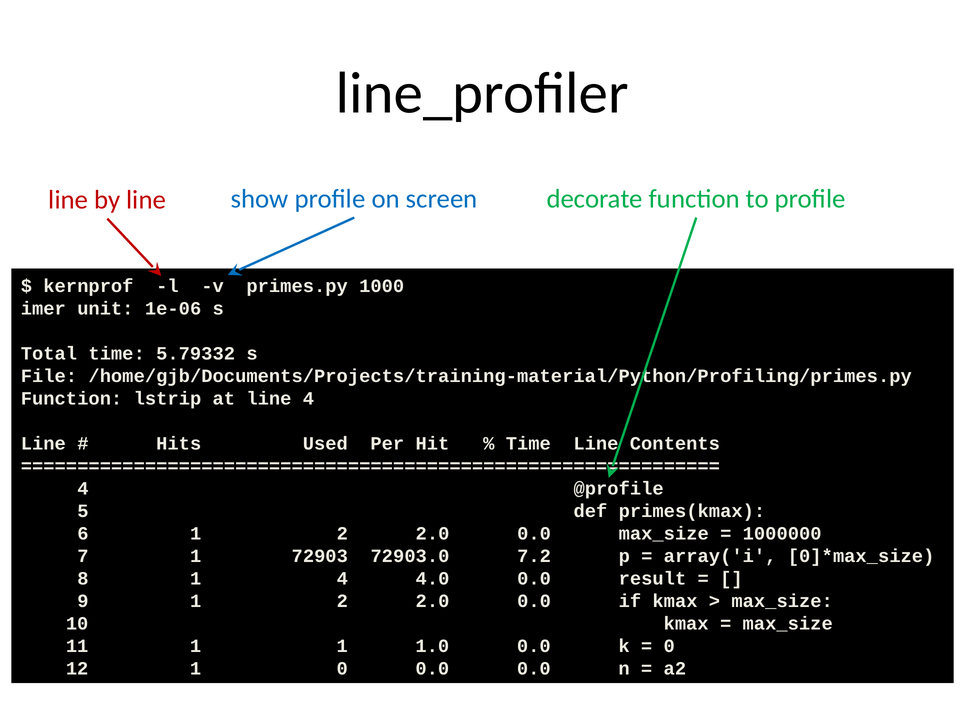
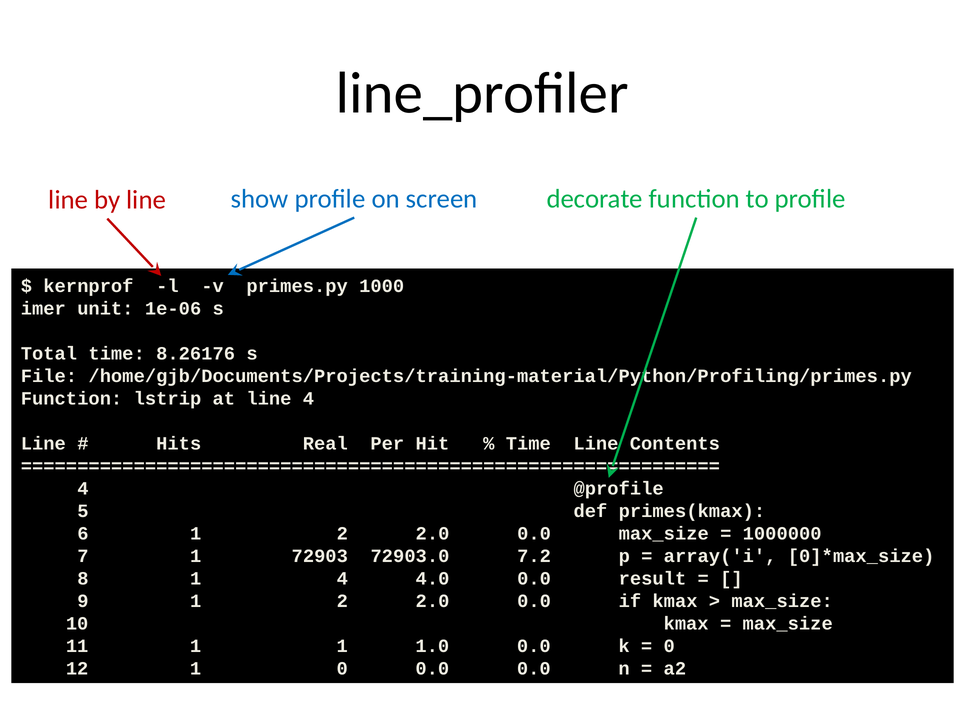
5.79332: 5.79332 -> 8.26176
Used: Used -> Real
